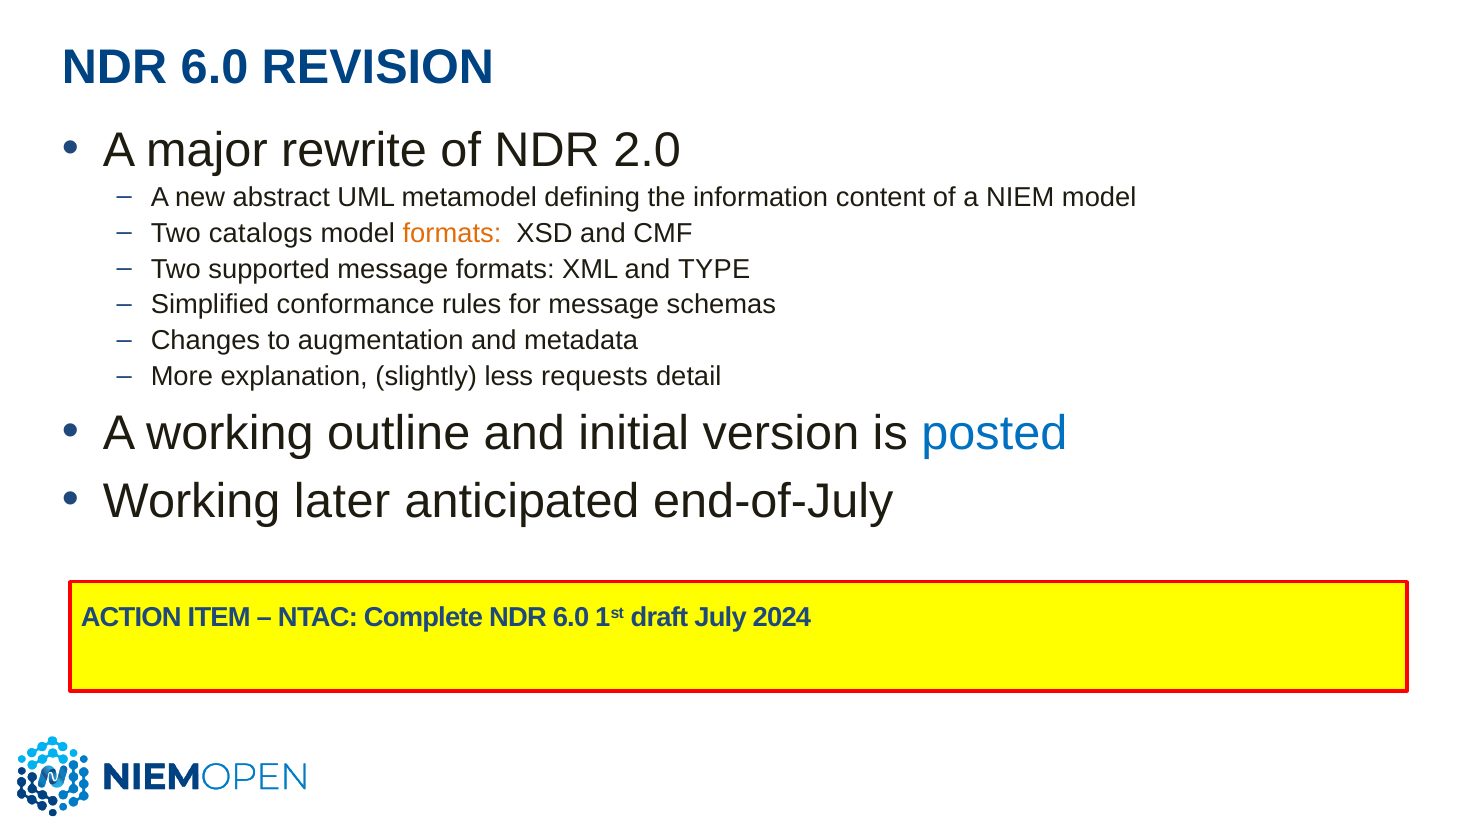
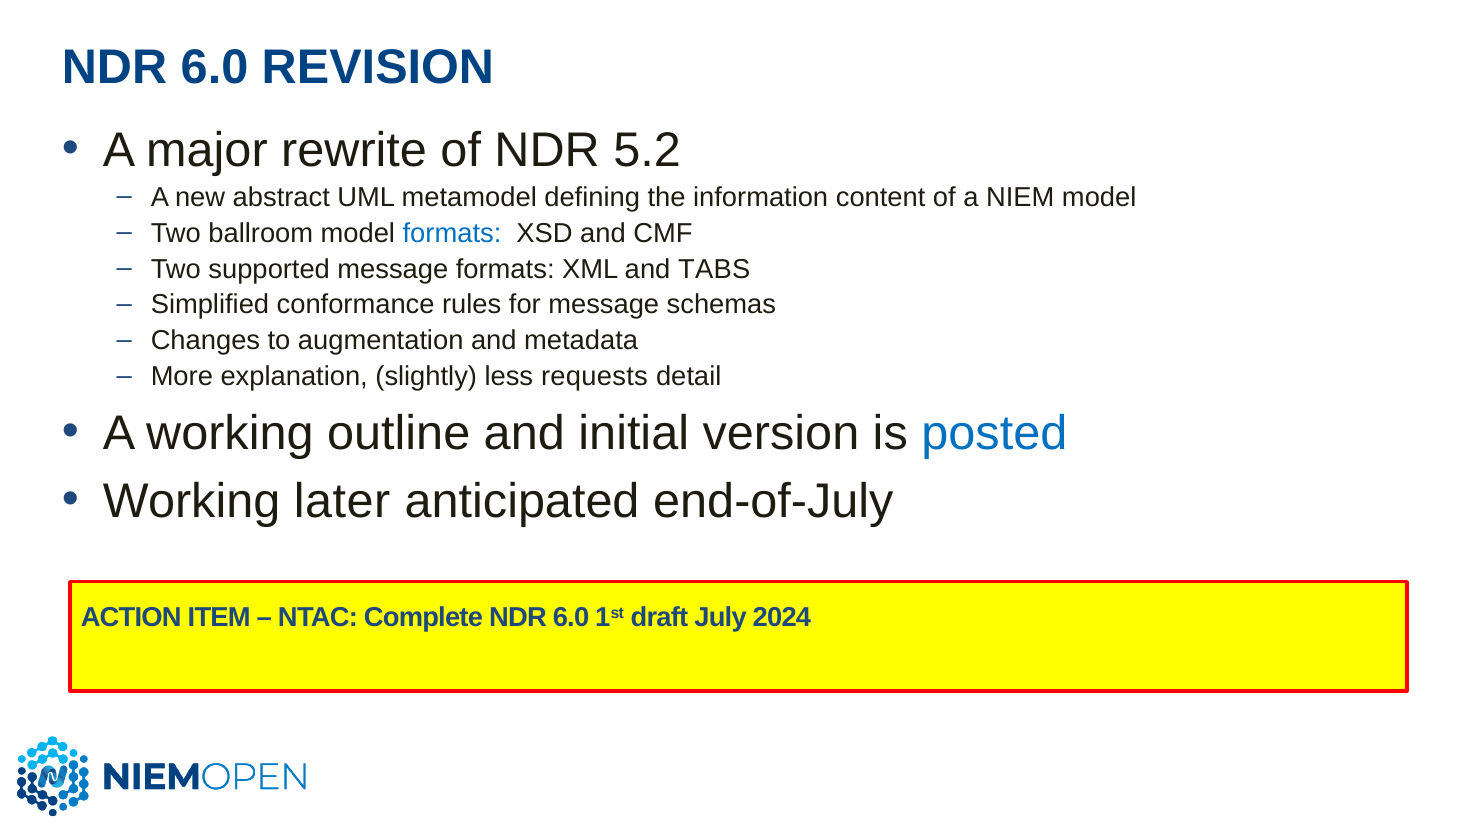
2.0: 2.0 -> 5.2
catalogs: catalogs -> ballroom
formats at (452, 233) colour: orange -> blue
TYPE: TYPE -> TABS
